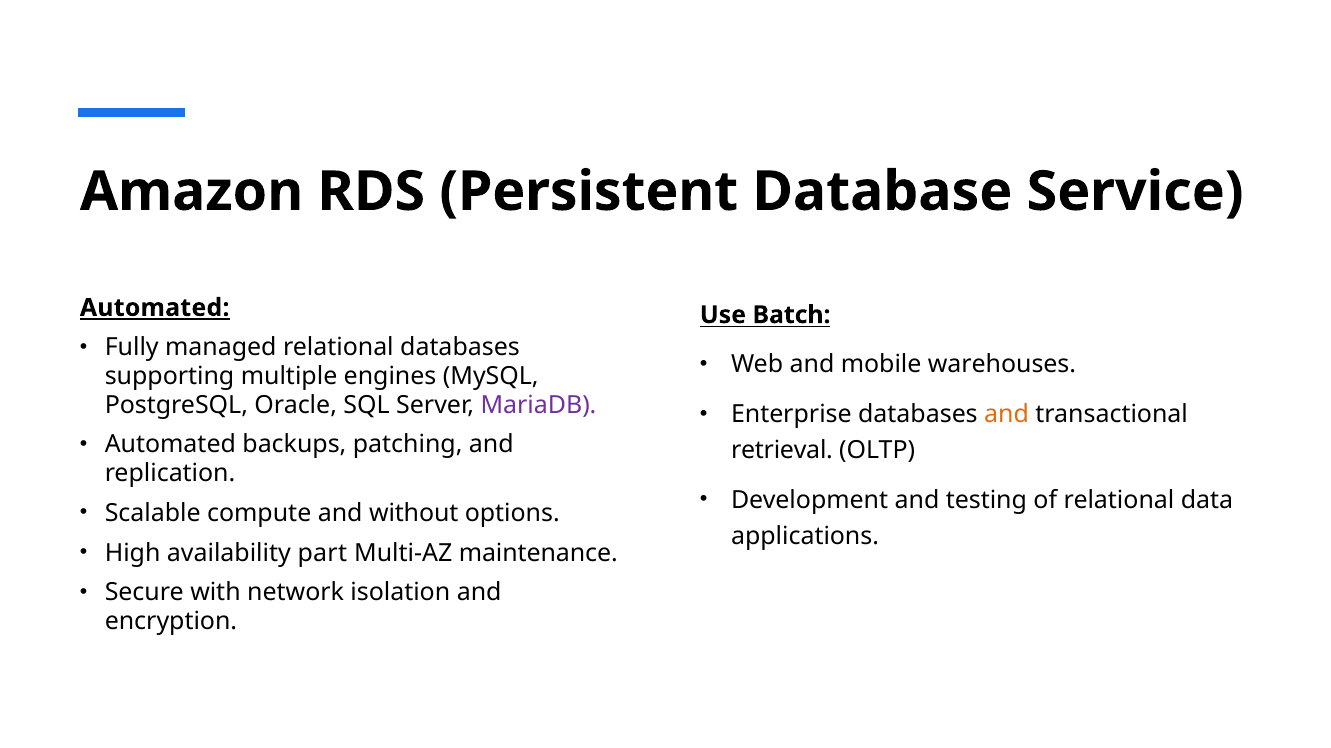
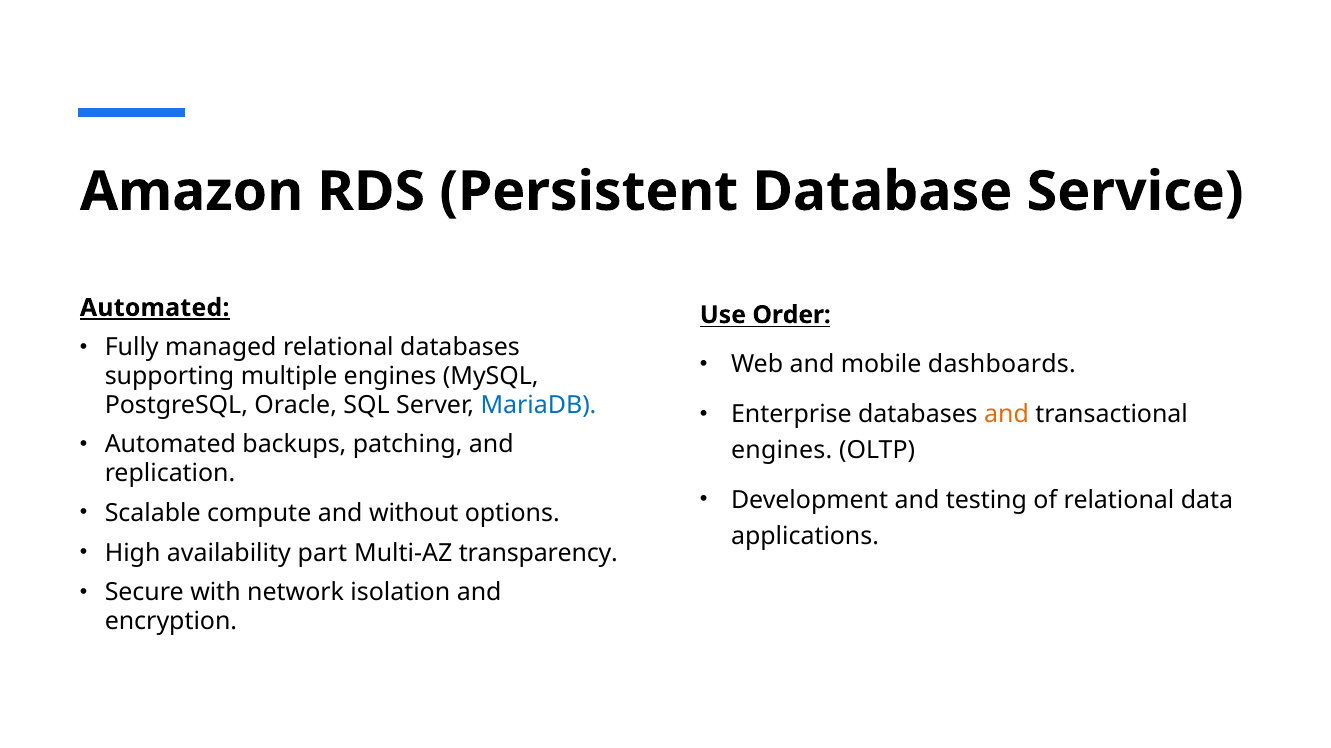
Batch: Batch -> Order
warehouses: warehouses -> dashboards
MariaDB colour: purple -> blue
retrieval at (782, 451): retrieval -> engines
maintenance: maintenance -> transparency
